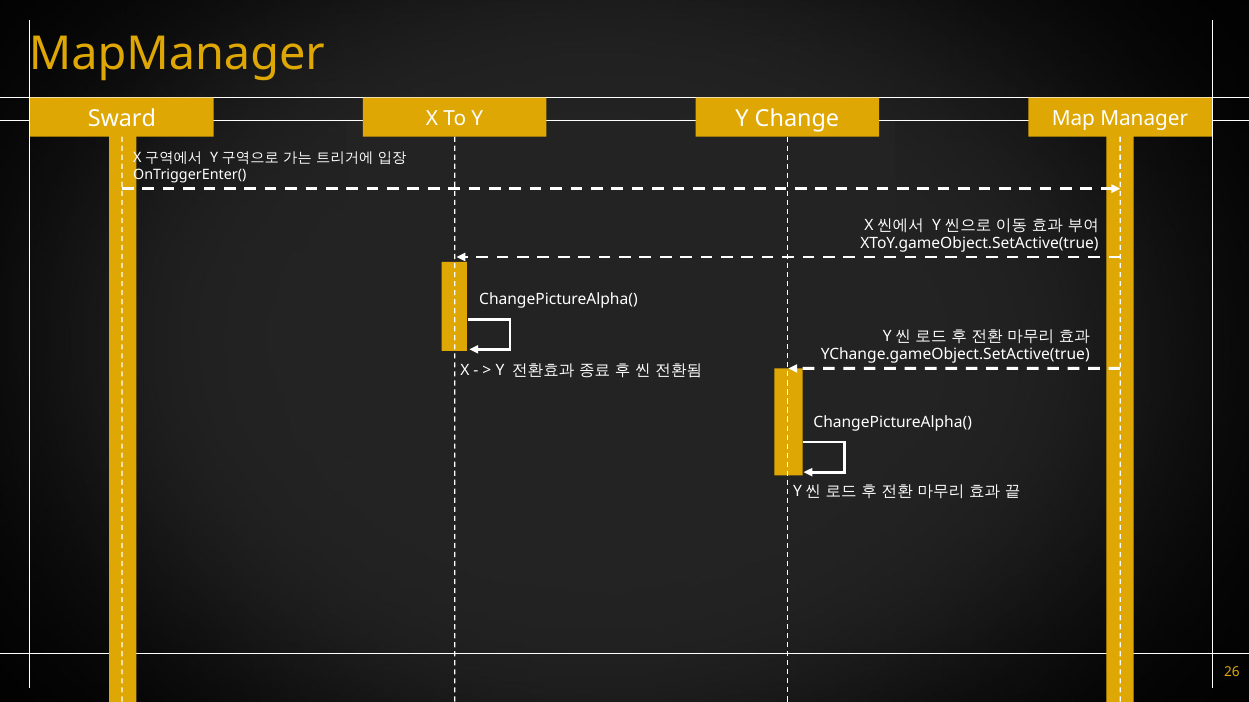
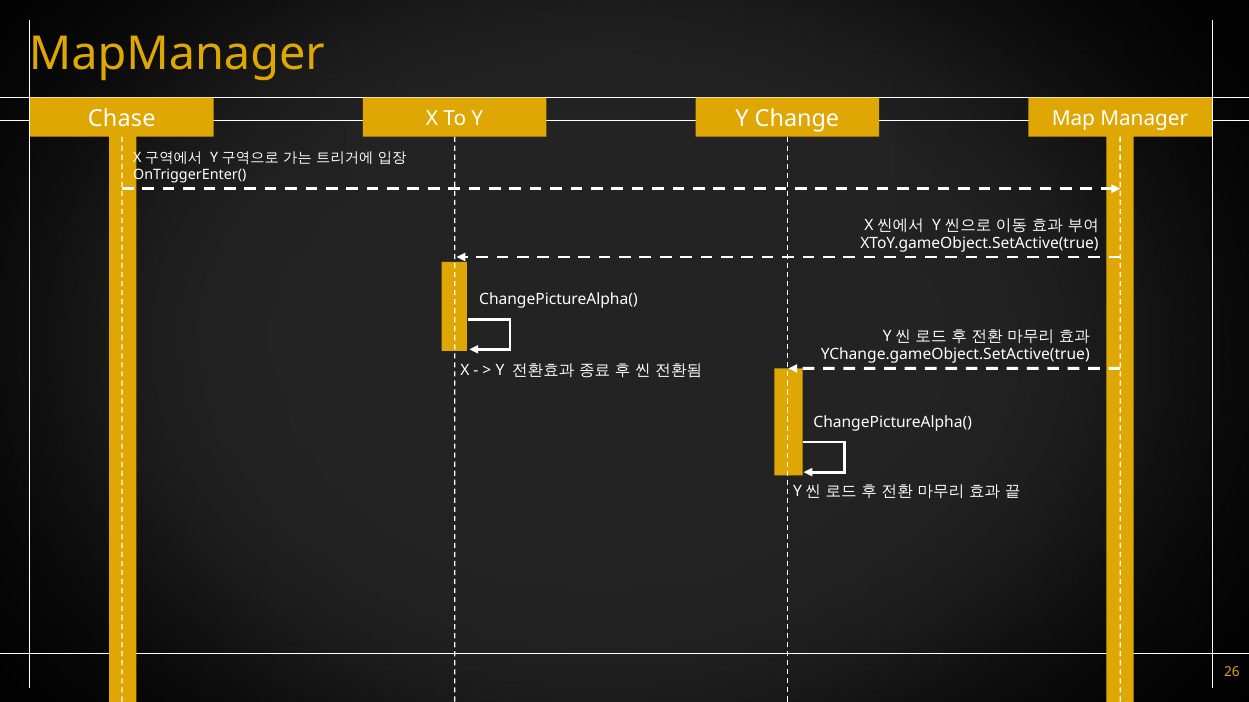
Sward: Sward -> Chase
